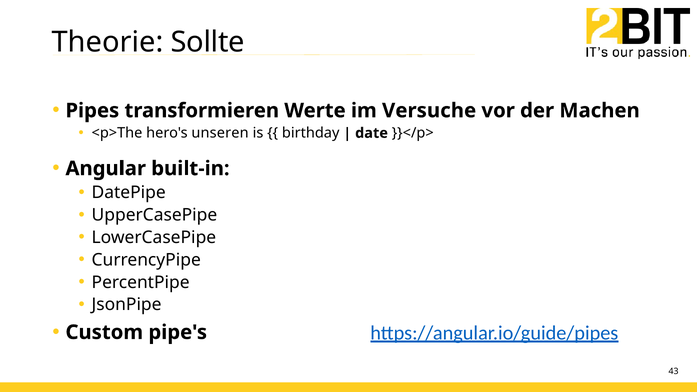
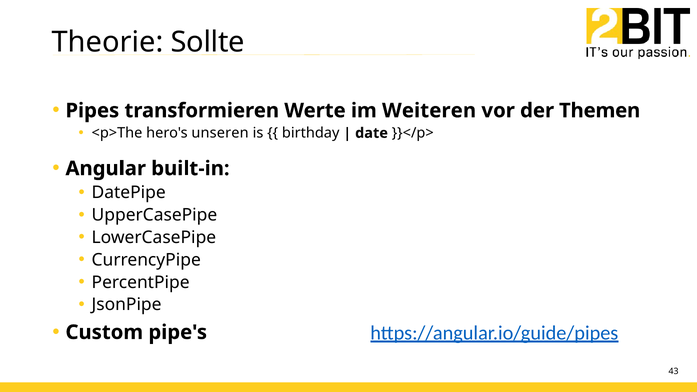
Versuche: Versuche -> Weiteren
Machen: Machen -> Themen
